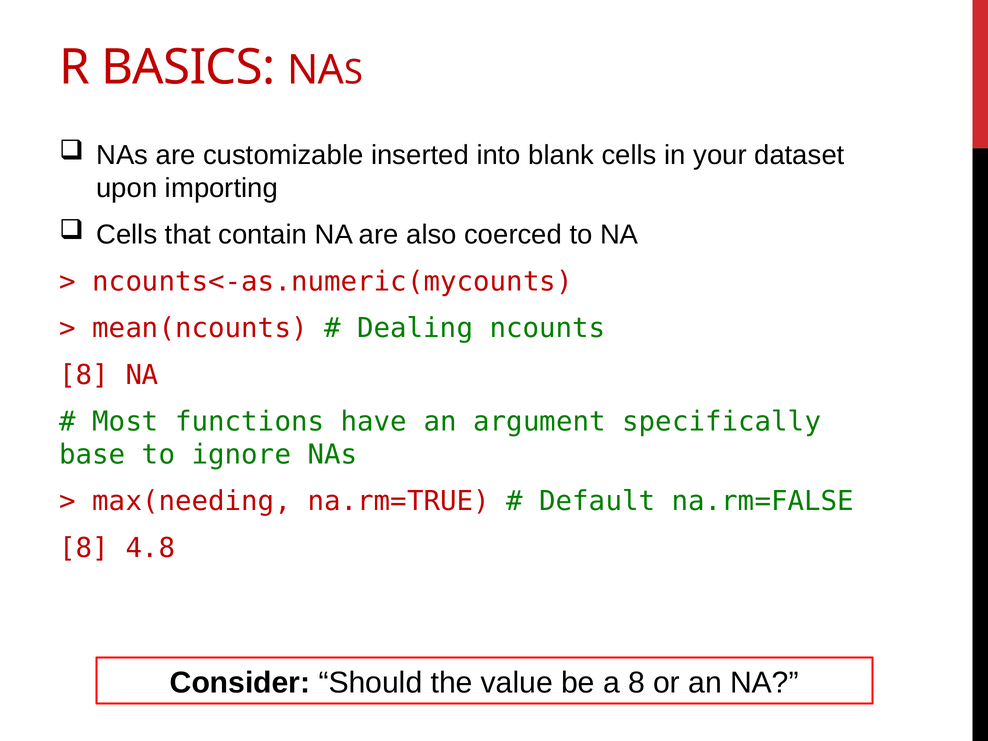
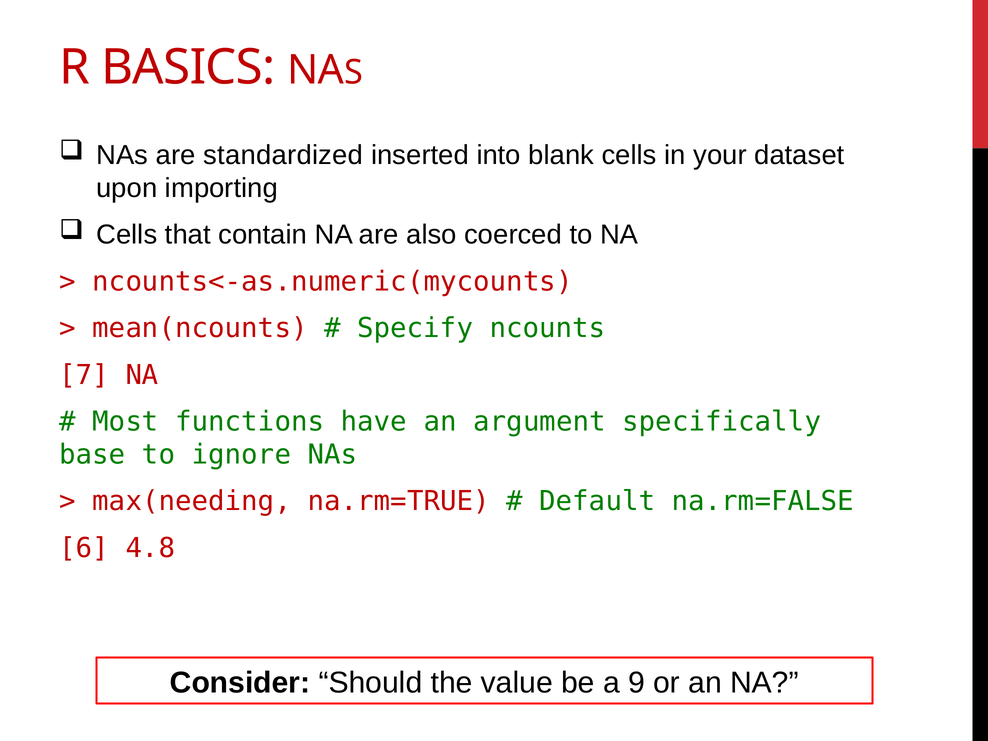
customizable: customizable -> standardized
Dealing: Dealing -> Specify
8 at (84, 375): 8 -> 7
8 at (84, 548): 8 -> 6
a 8: 8 -> 9
